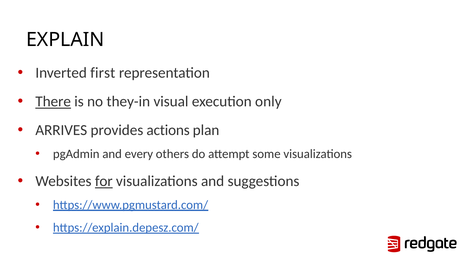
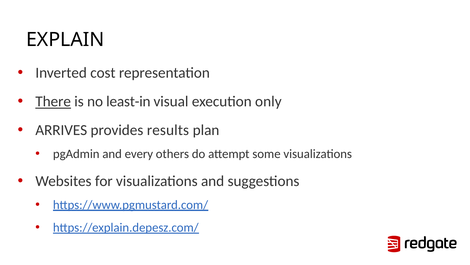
first: first -> cost
they-in: they-in -> least-in
actions: actions -> results
for underline: present -> none
